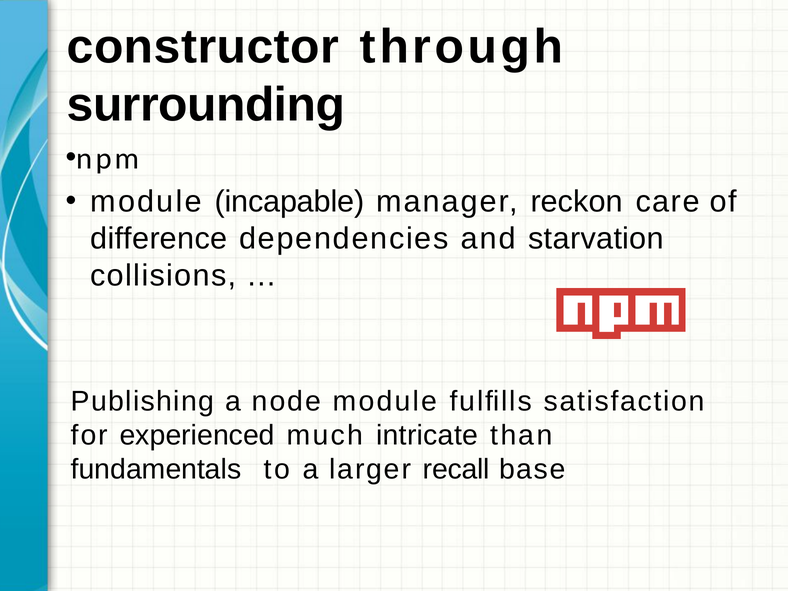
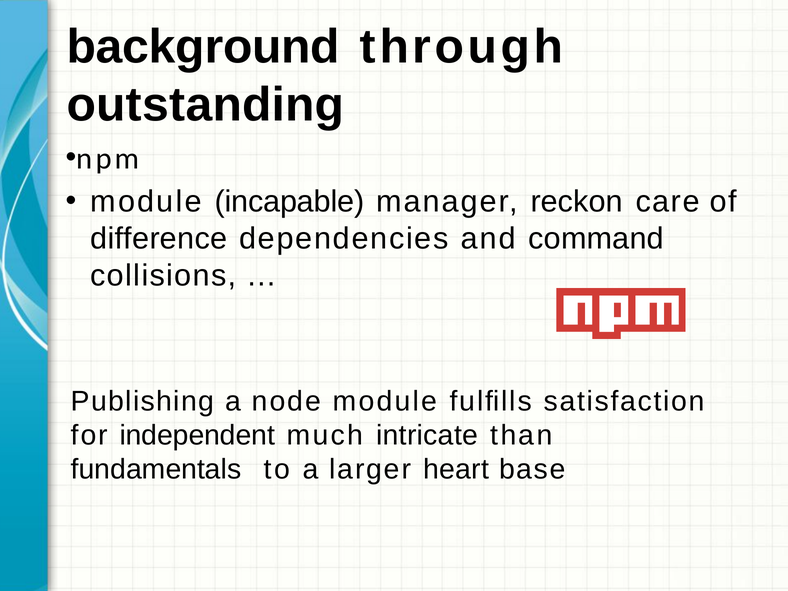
constructor: constructor -> background
surrounding: surrounding -> outstanding
starvation: starvation -> command
experienced: experienced -> independent
recall: recall -> heart
